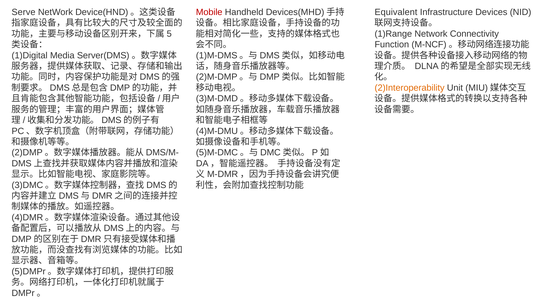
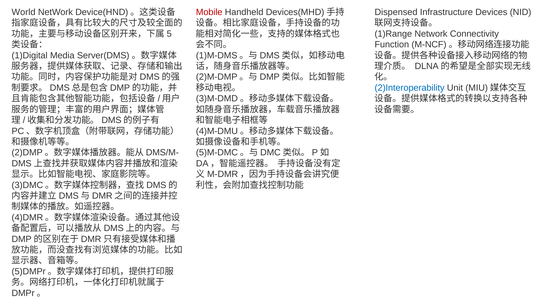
Serve: Serve -> World
Equivalent: Equivalent -> Dispensed
2)Interoperability colour: orange -> blue
